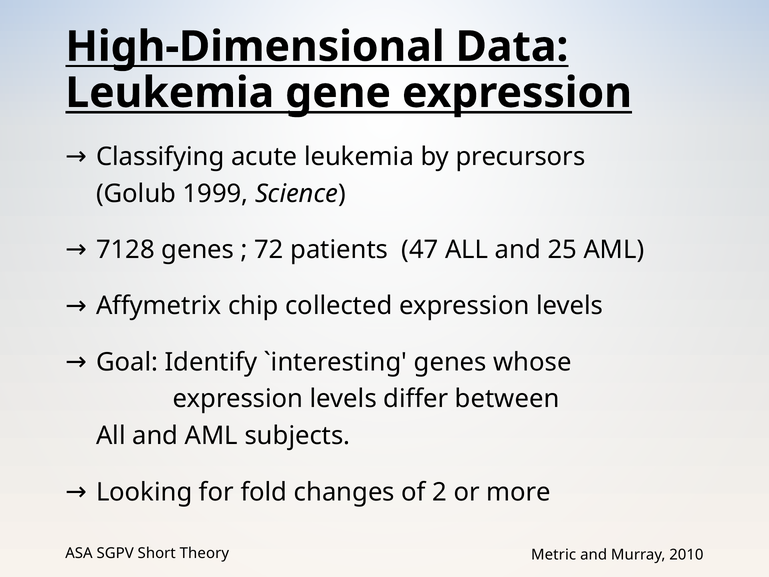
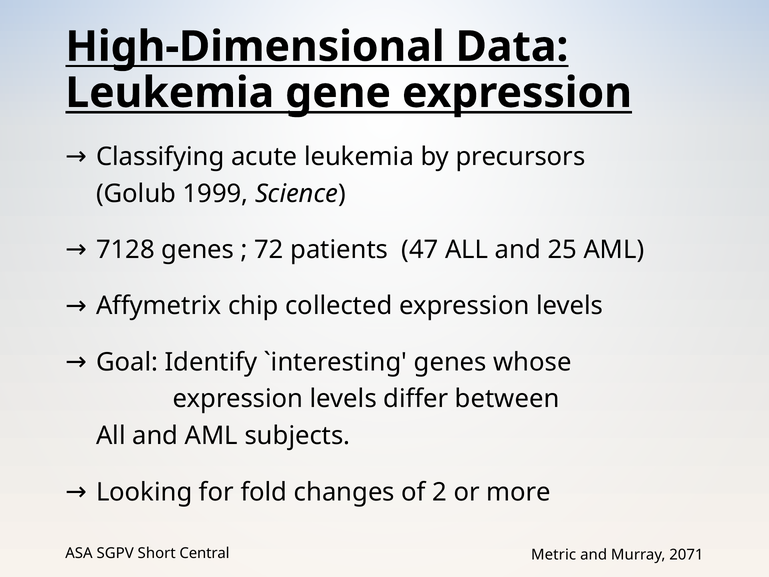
Theory: Theory -> Central
2010: 2010 -> 2071
